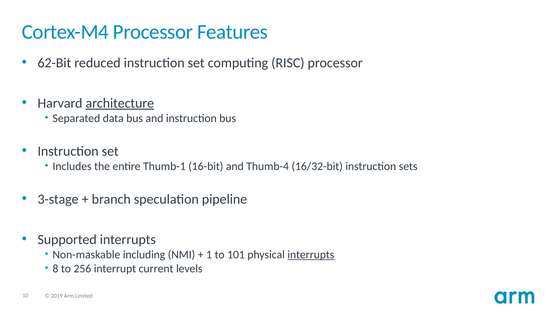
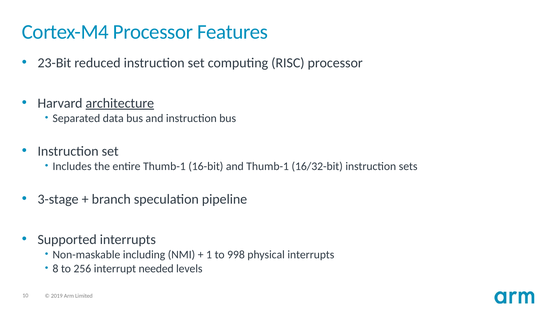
62-Bit: 62-Bit -> 23-Bit
and Thumb-4: Thumb-4 -> Thumb-1
101: 101 -> 998
interrupts at (311, 254) underline: present -> none
current: current -> needed
